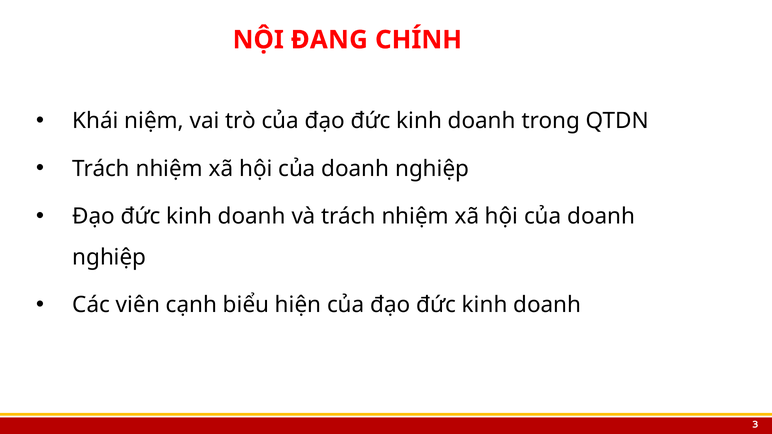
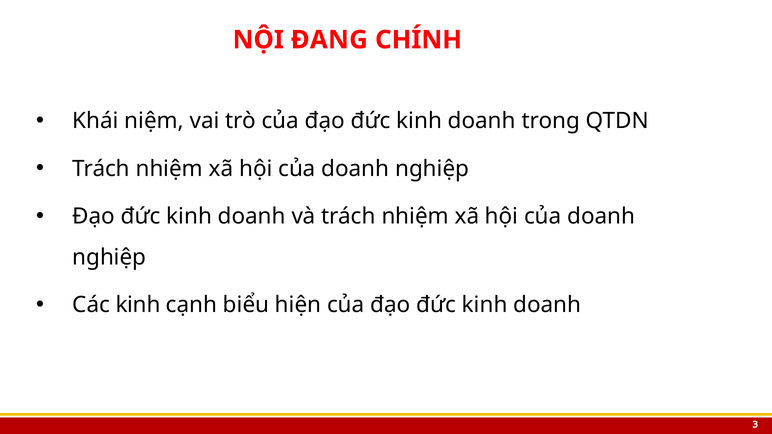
Các viên: viên -> kinh
